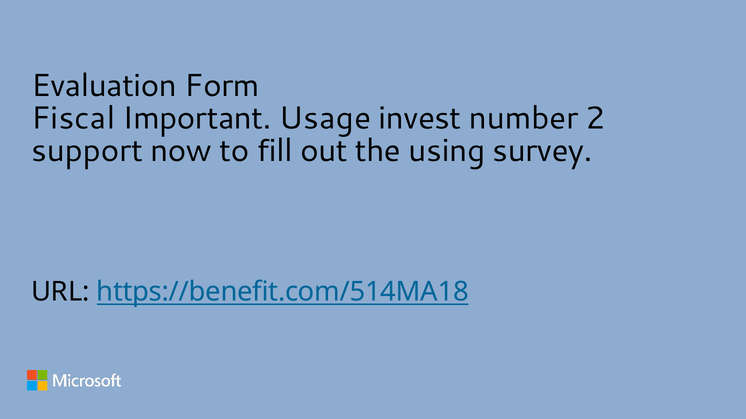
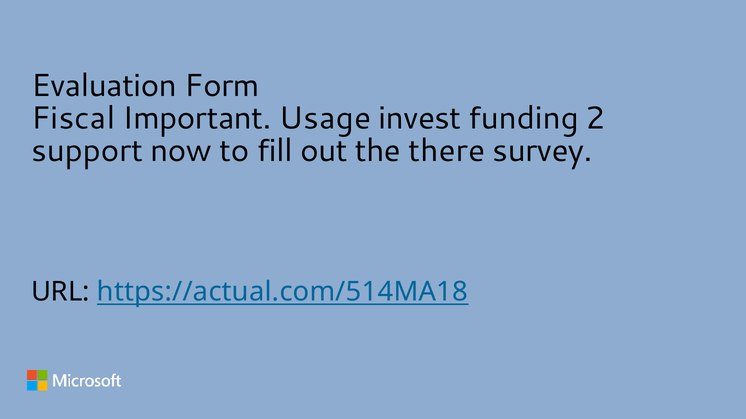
number: number -> funding
using: using -> there
https://benefit.com/514MA18: https://benefit.com/514MA18 -> https://actual.com/514MA18
